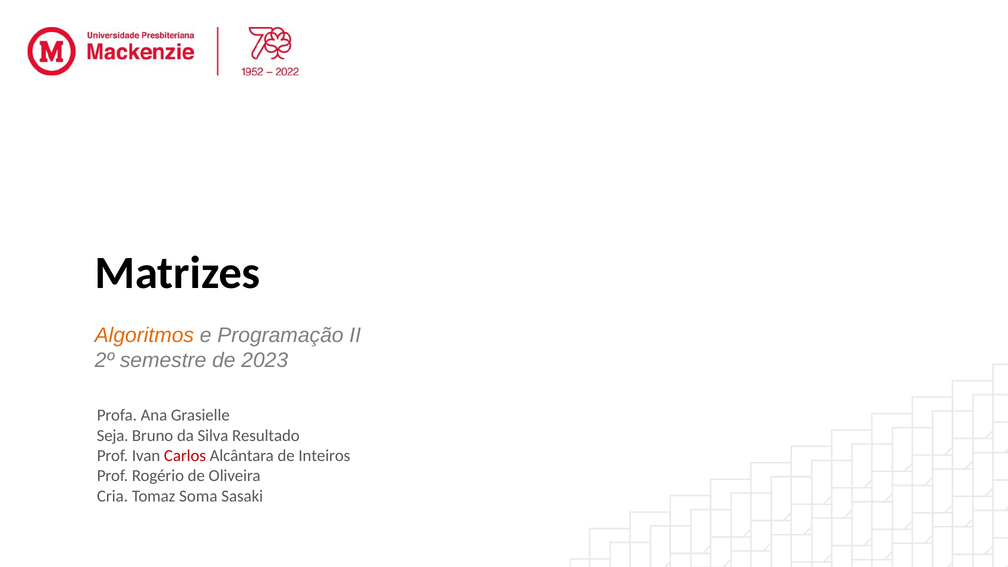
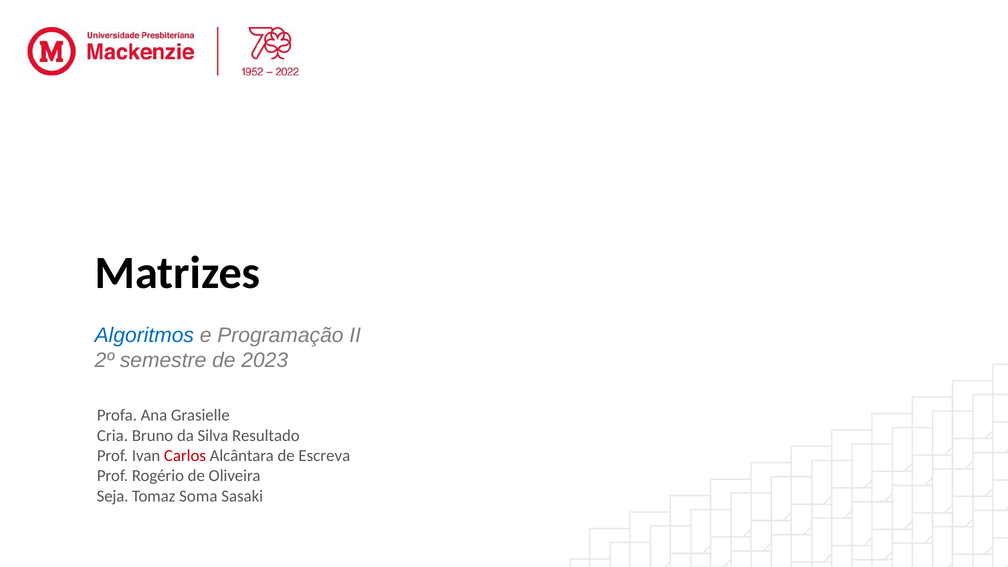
Algoritmos colour: orange -> blue
Seja: Seja -> Cria
Inteiros: Inteiros -> Escreva
Cria: Cria -> Seja
